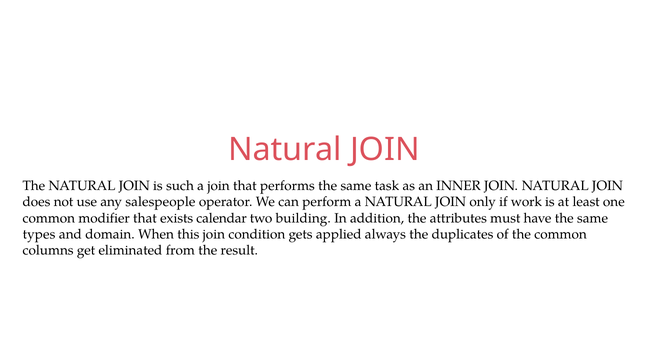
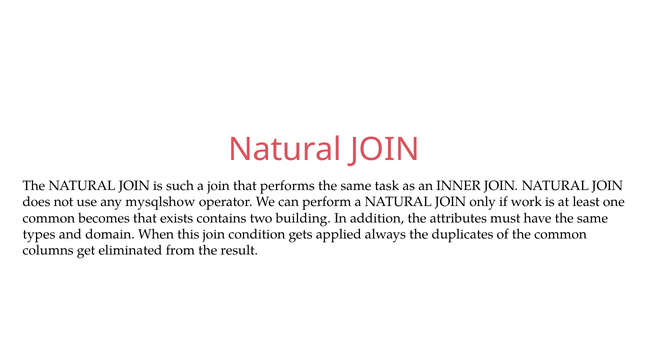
salespeople: salespeople -> mysqlshow
modifier: modifier -> becomes
calendar: calendar -> contains
